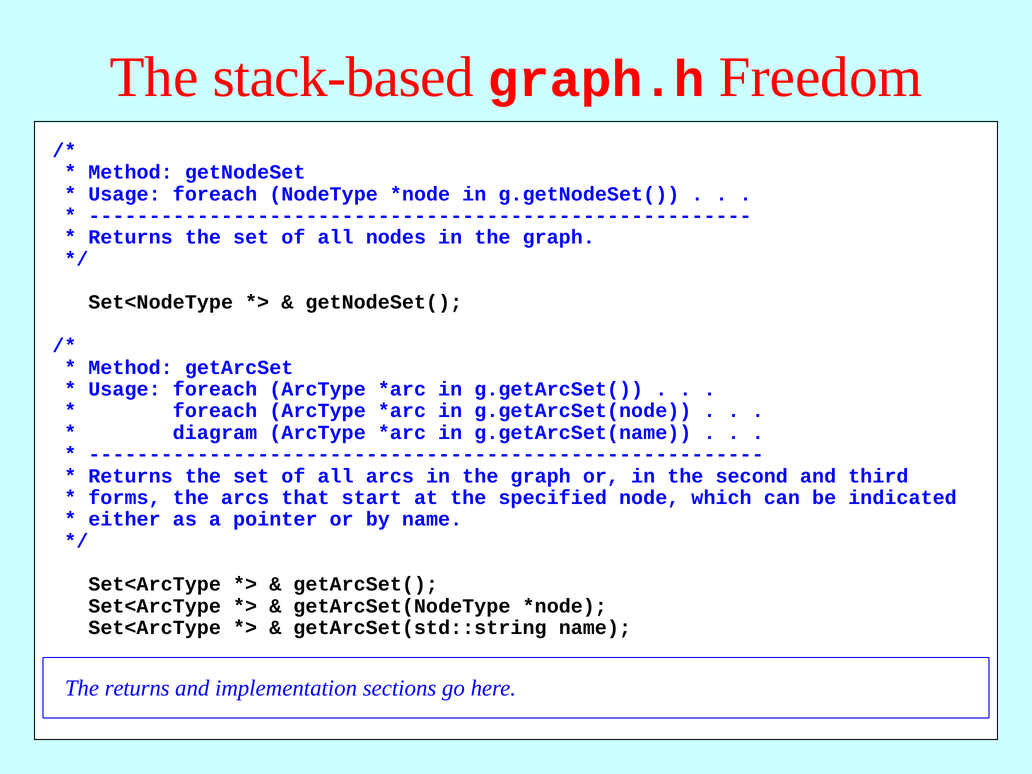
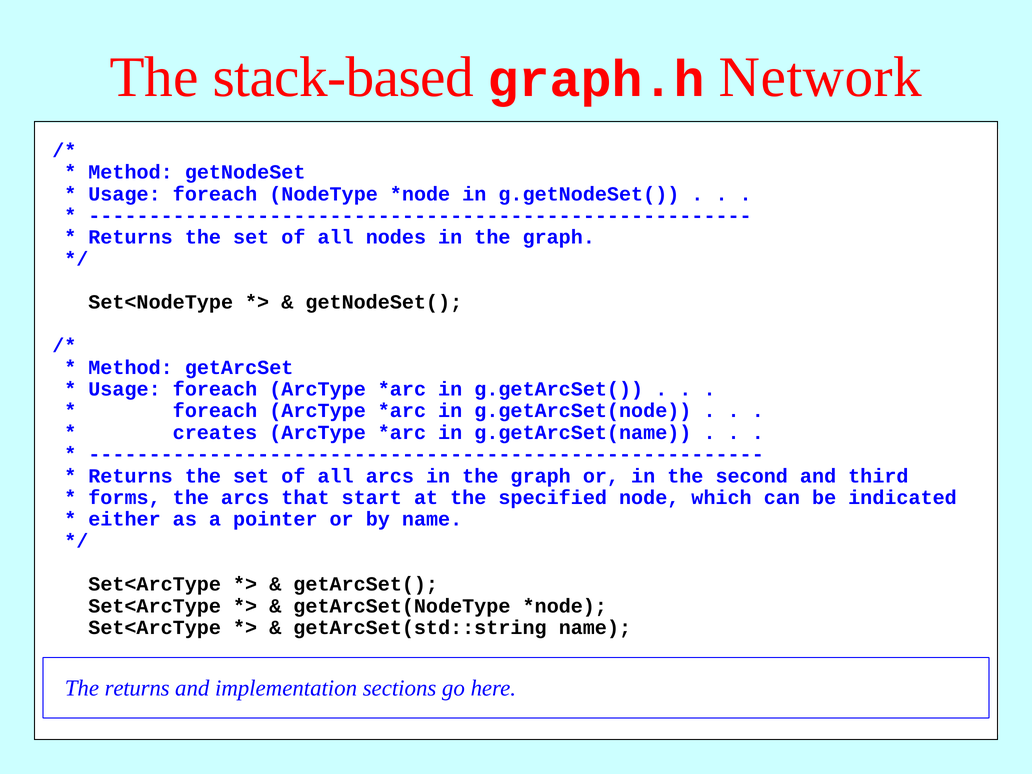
Freedom: Freedom -> Network
diagram: diagram -> creates
